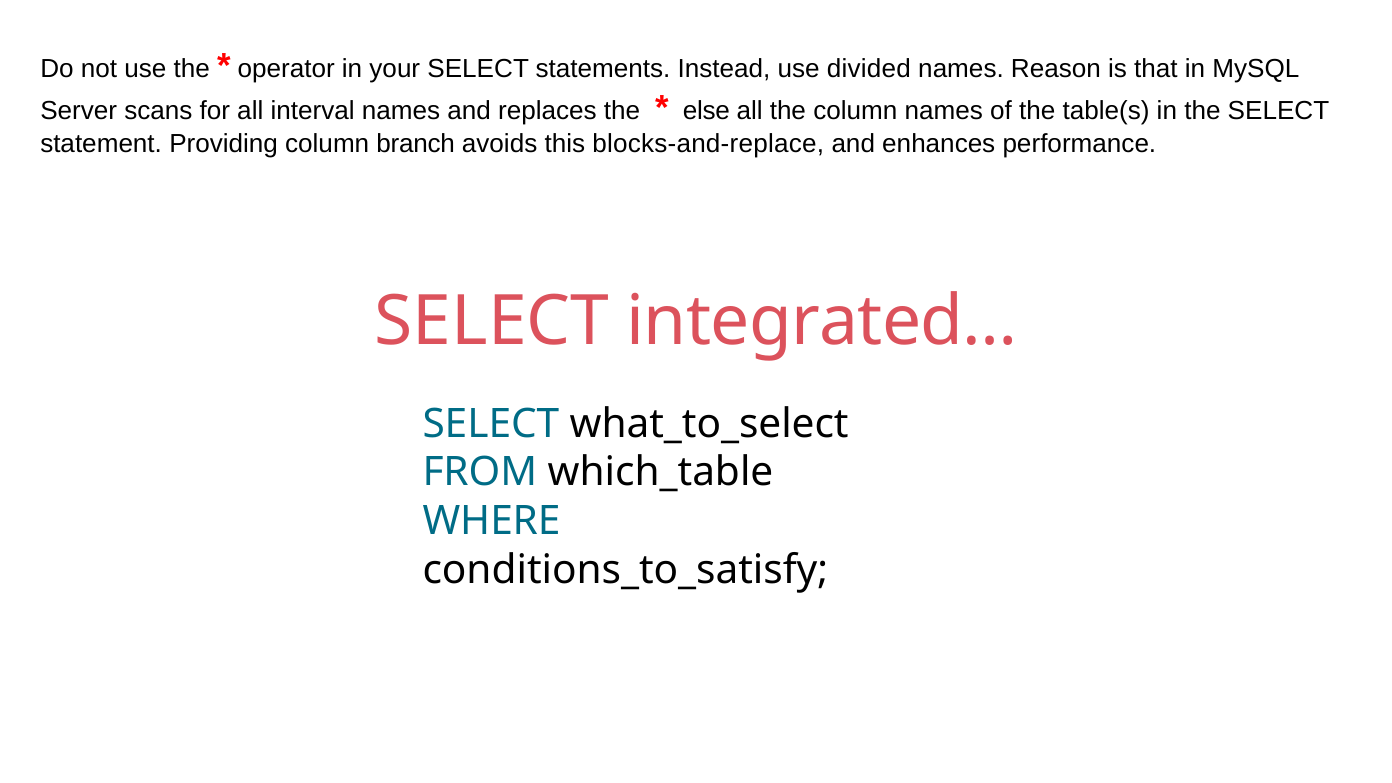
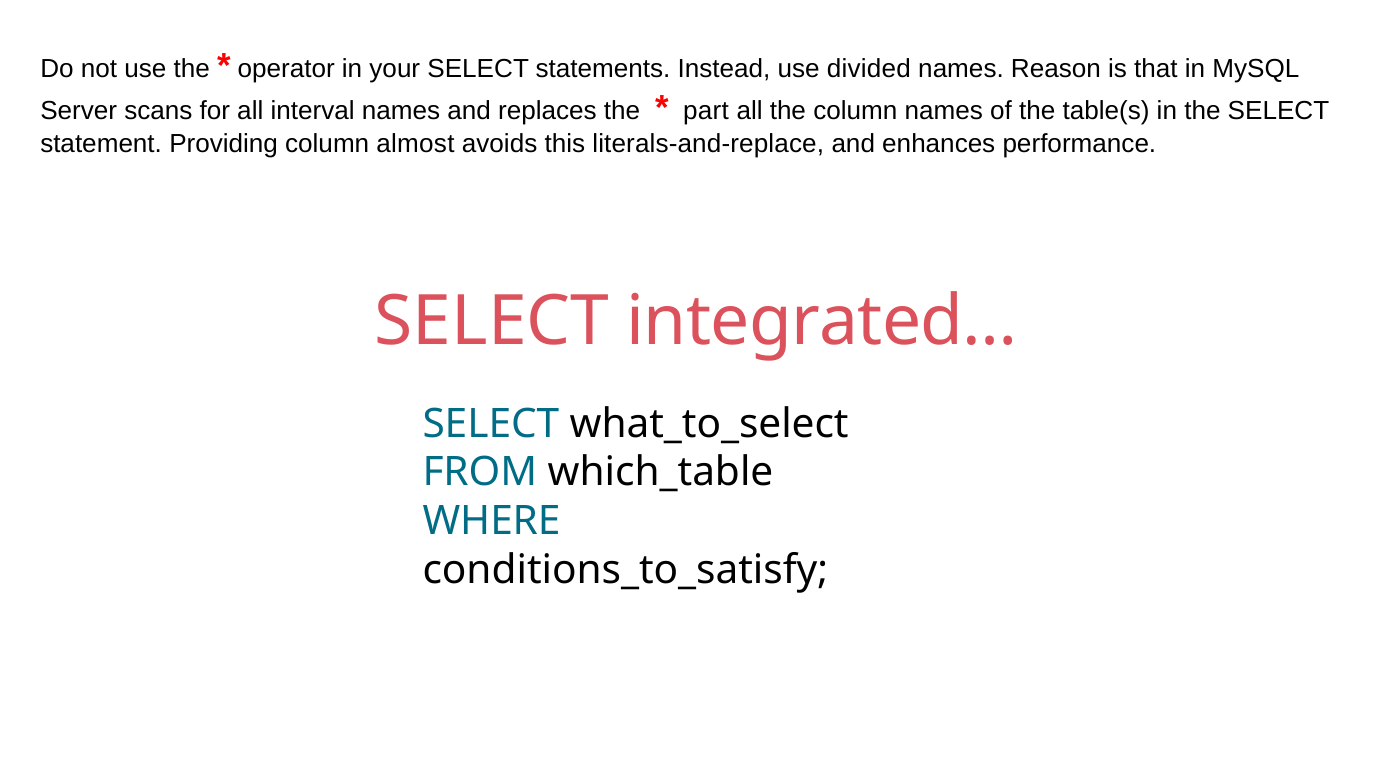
else: else -> part
branch: branch -> almost
blocks-and-replace: blocks-and-replace -> literals-and-replace
